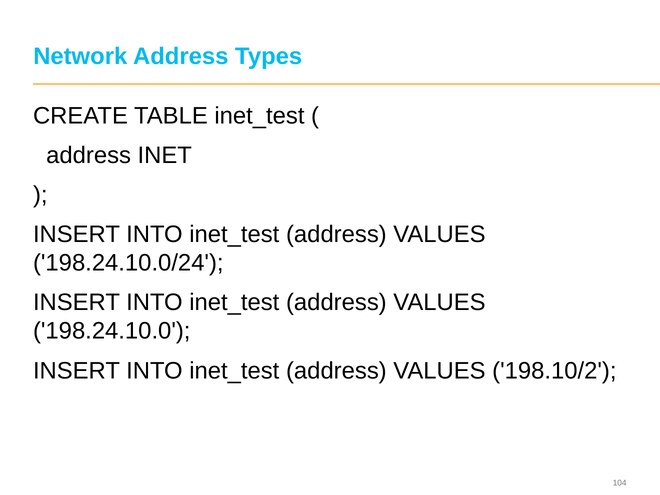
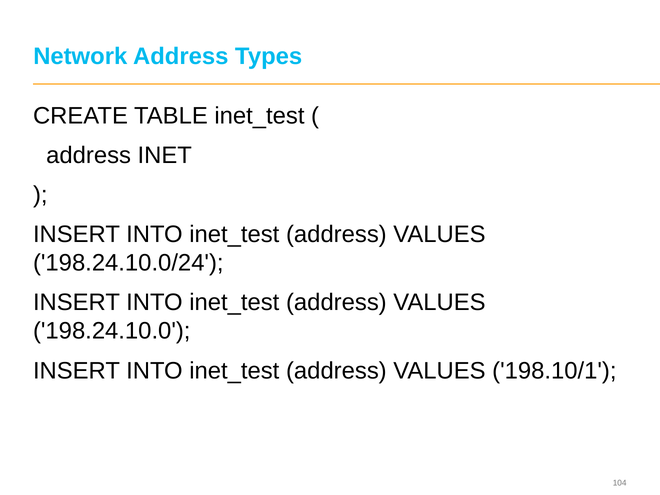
198.10/2: 198.10/2 -> 198.10/1
